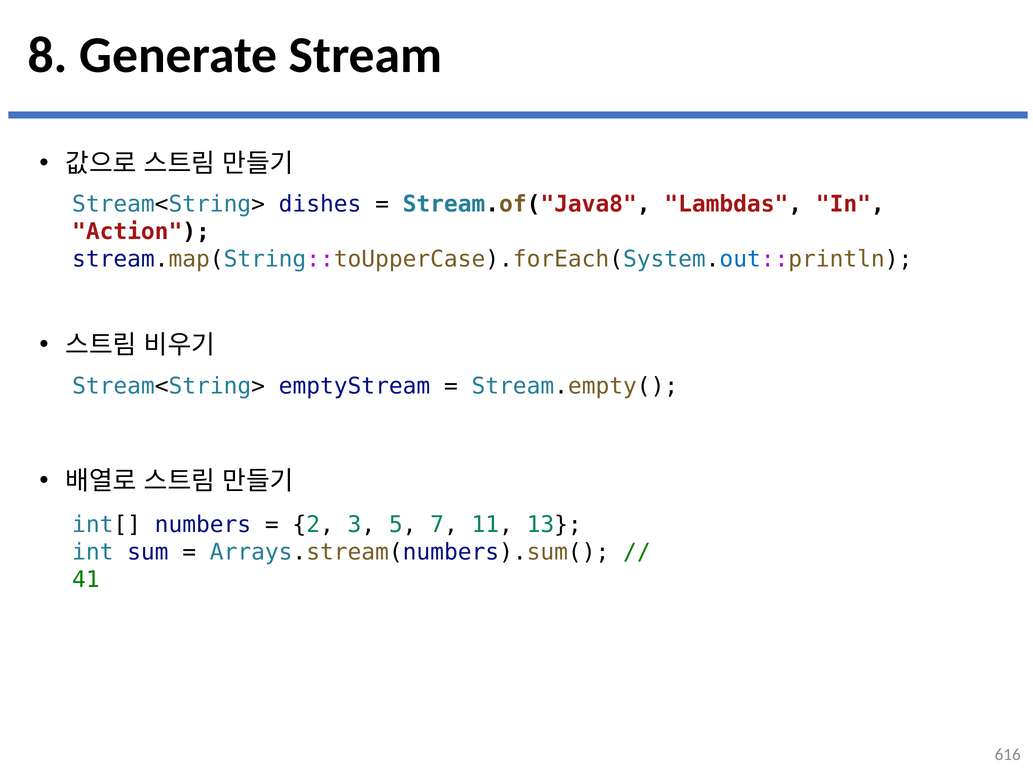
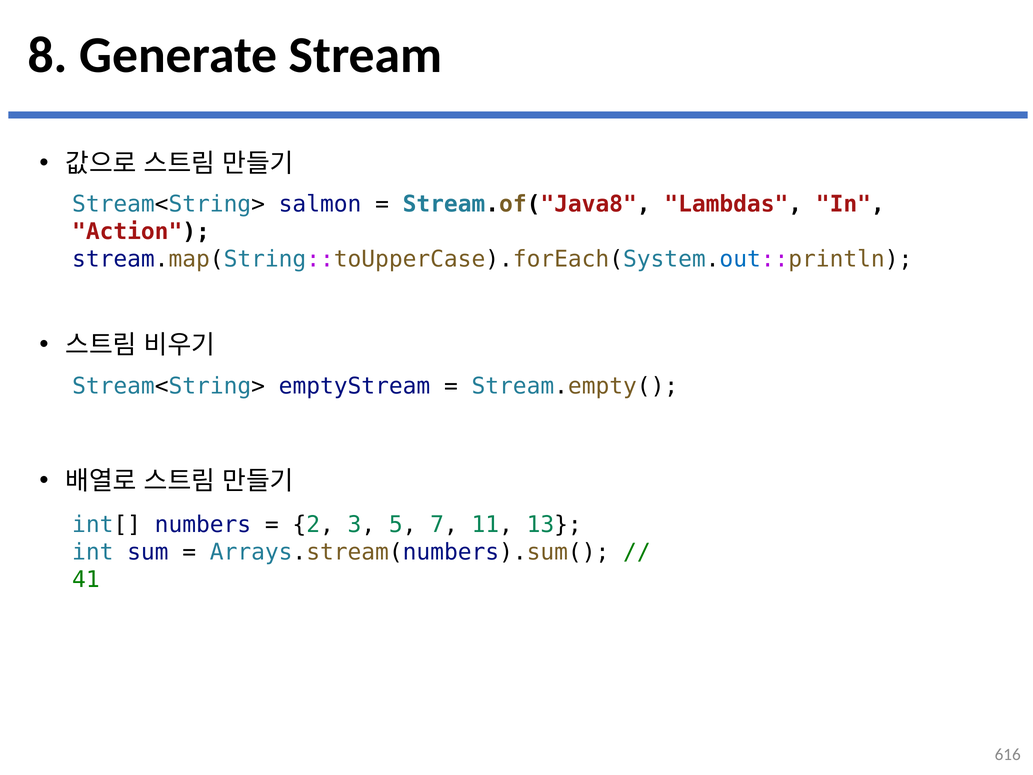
dishes: dishes -> salmon
